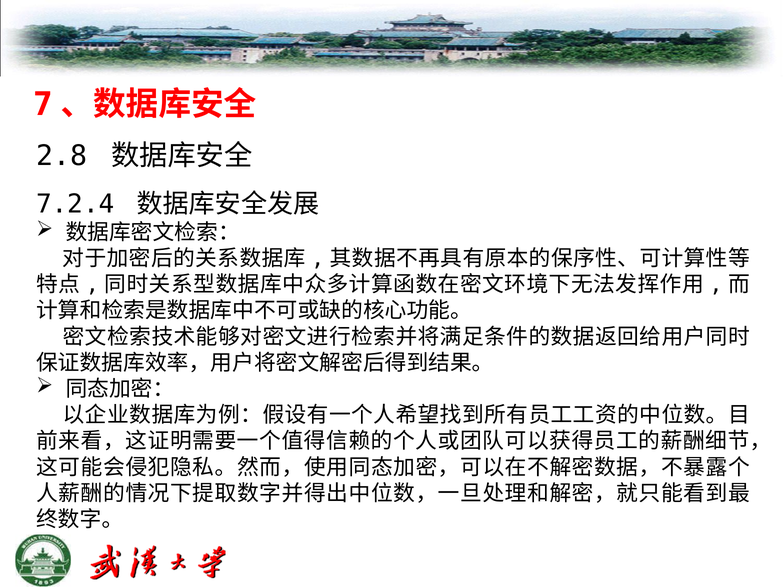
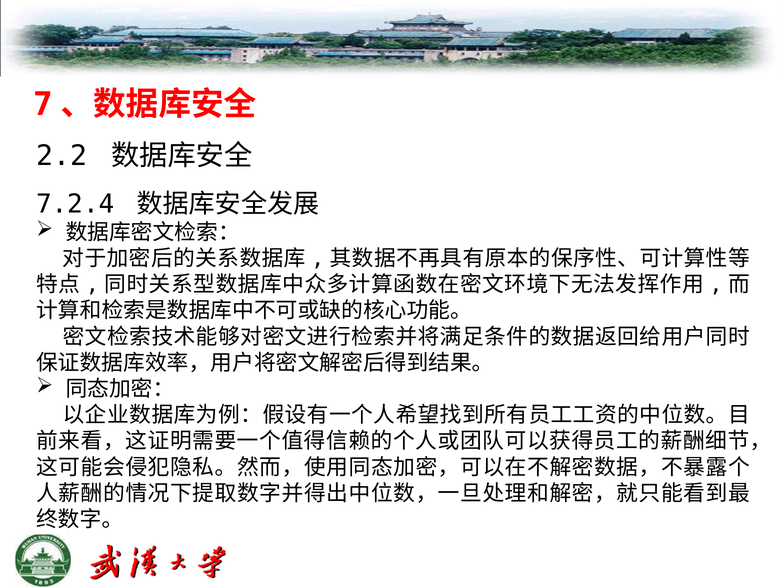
2.8: 2.8 -> 2.2
